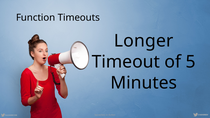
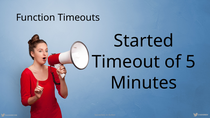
Longer: Longer -> Started
